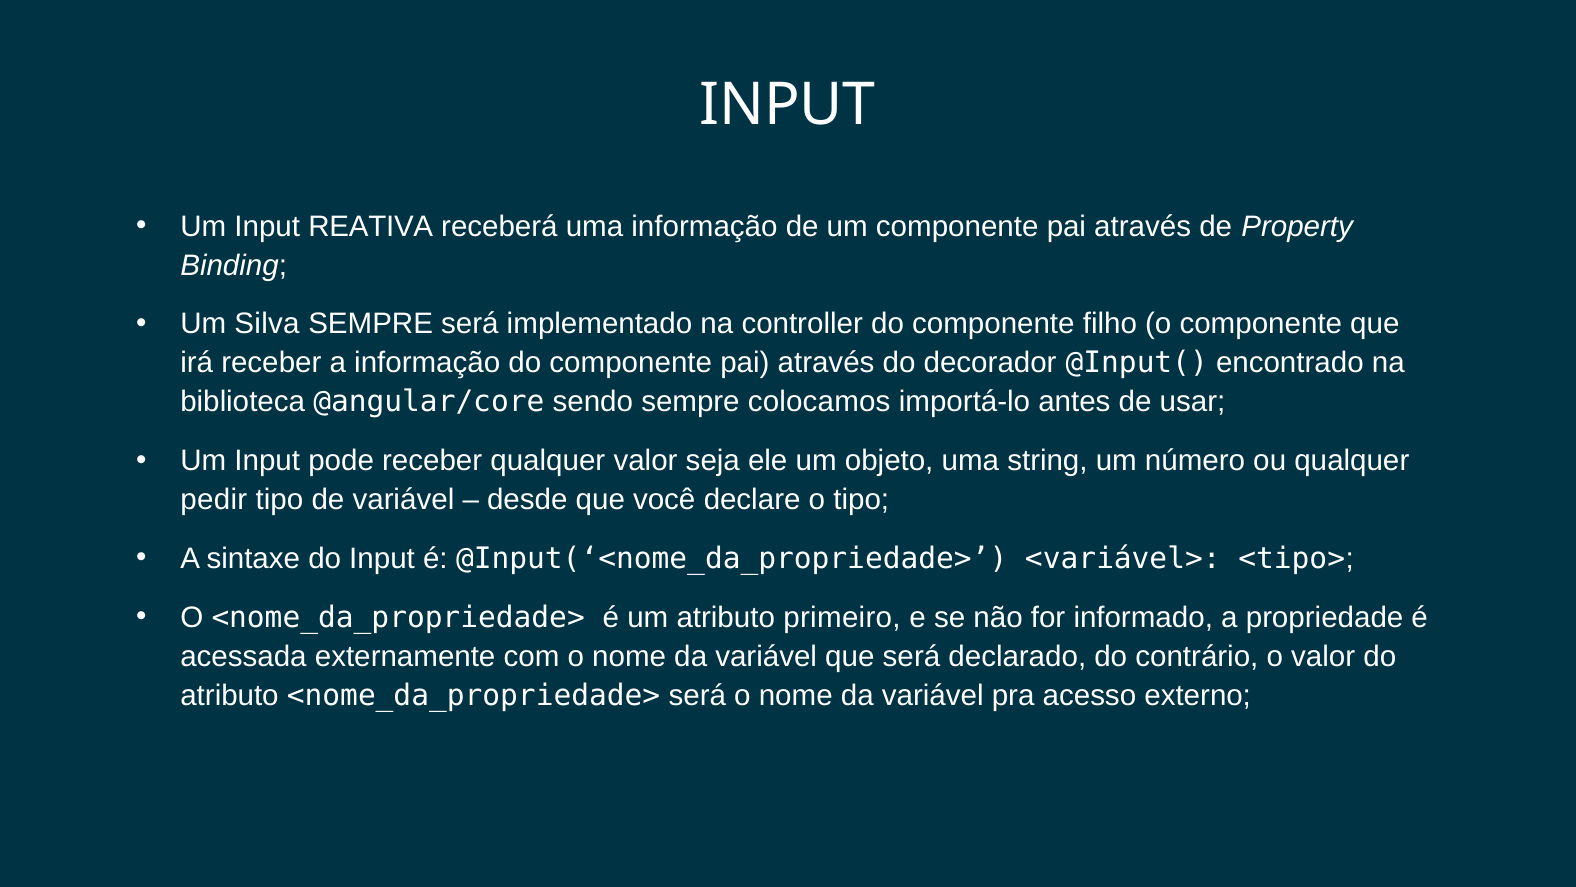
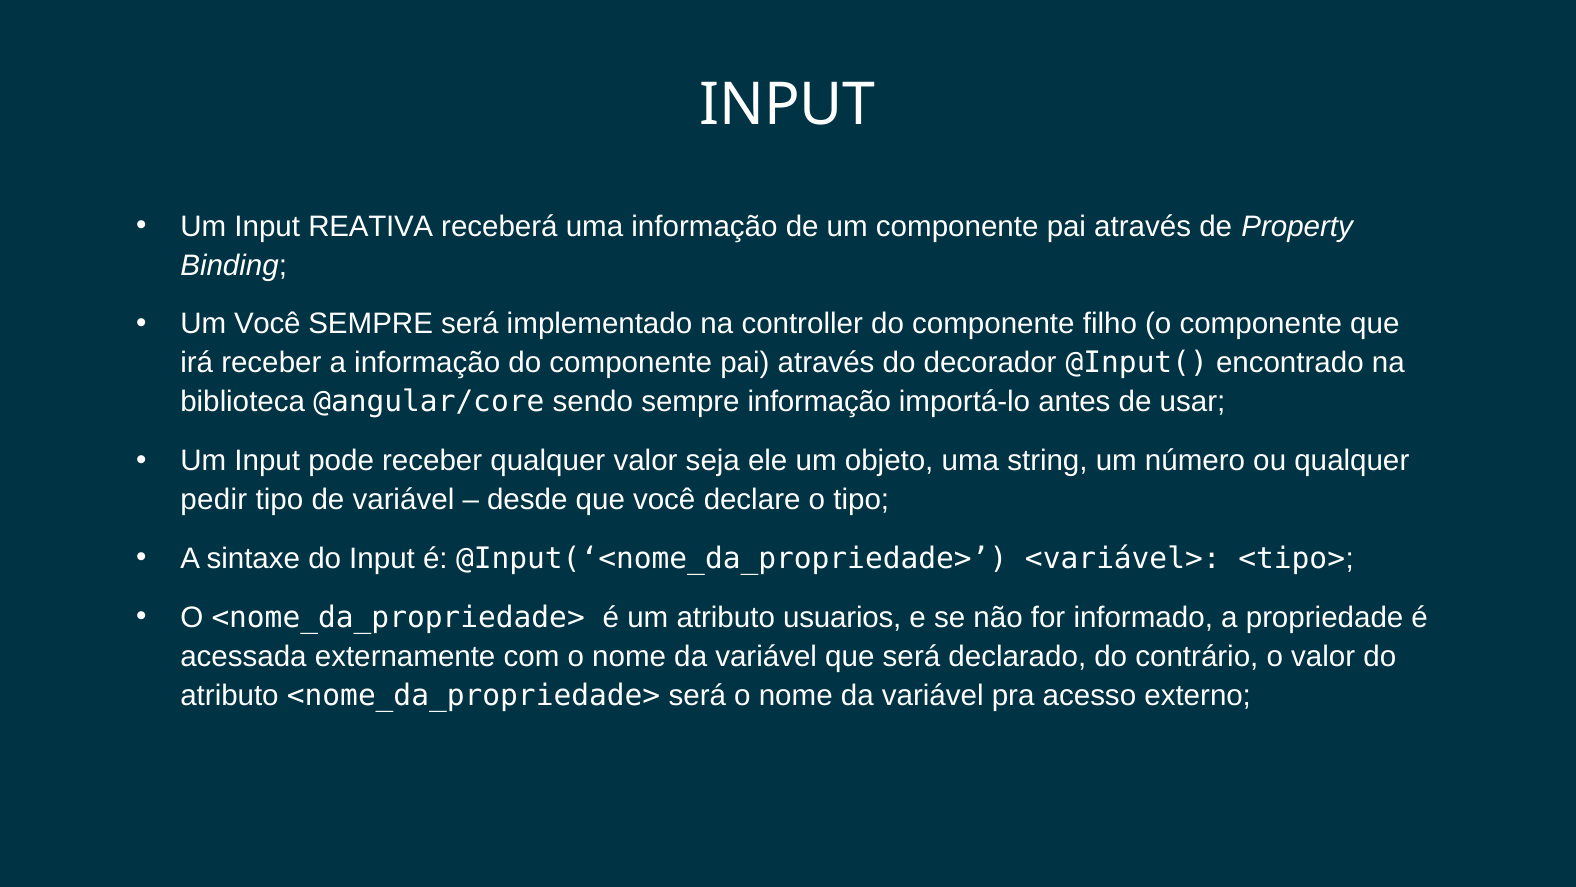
Um Silva: Silva -> Você
sempre colocamos: colocamos -> informação
primeiro: primeiro -> usuarios
